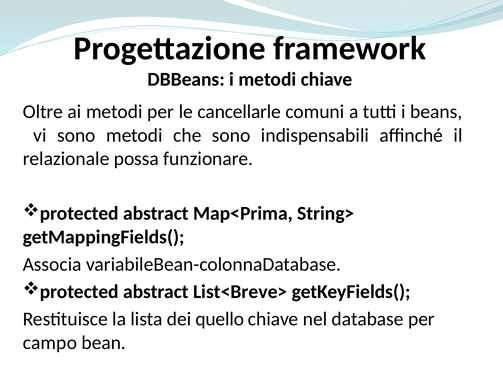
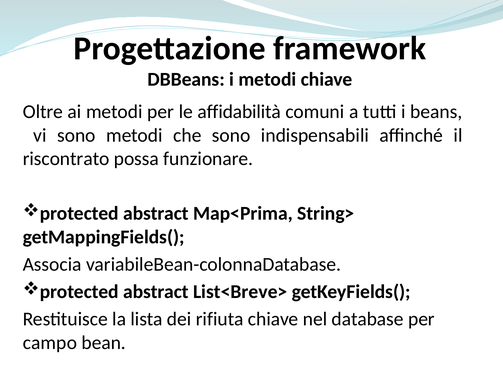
cancellarle: cancellarle -> affidabilità
relazionale: relazionale -> riscontrato
quello: quello -> rifiuta
